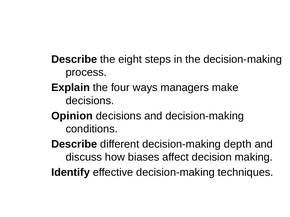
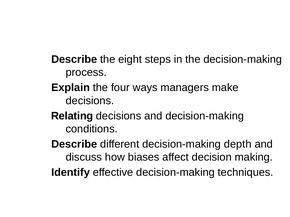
Opinion: Opinion -> Relating
